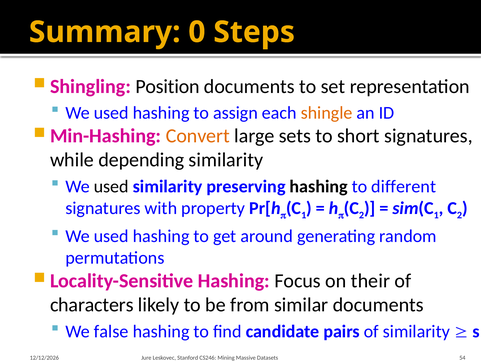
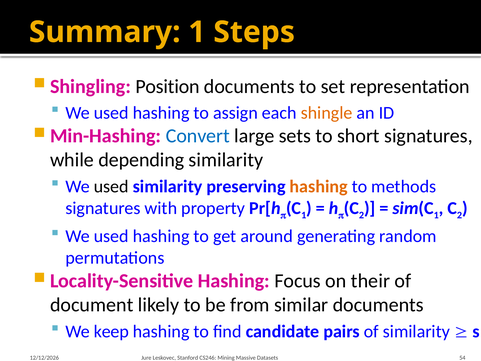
Summary 0: 0 -> 1
Convert colour: orange -> blue
hashing at (319, 186) colour: black -> orange
different: different -> methods
characters: characters -> document
false: false -> keep
